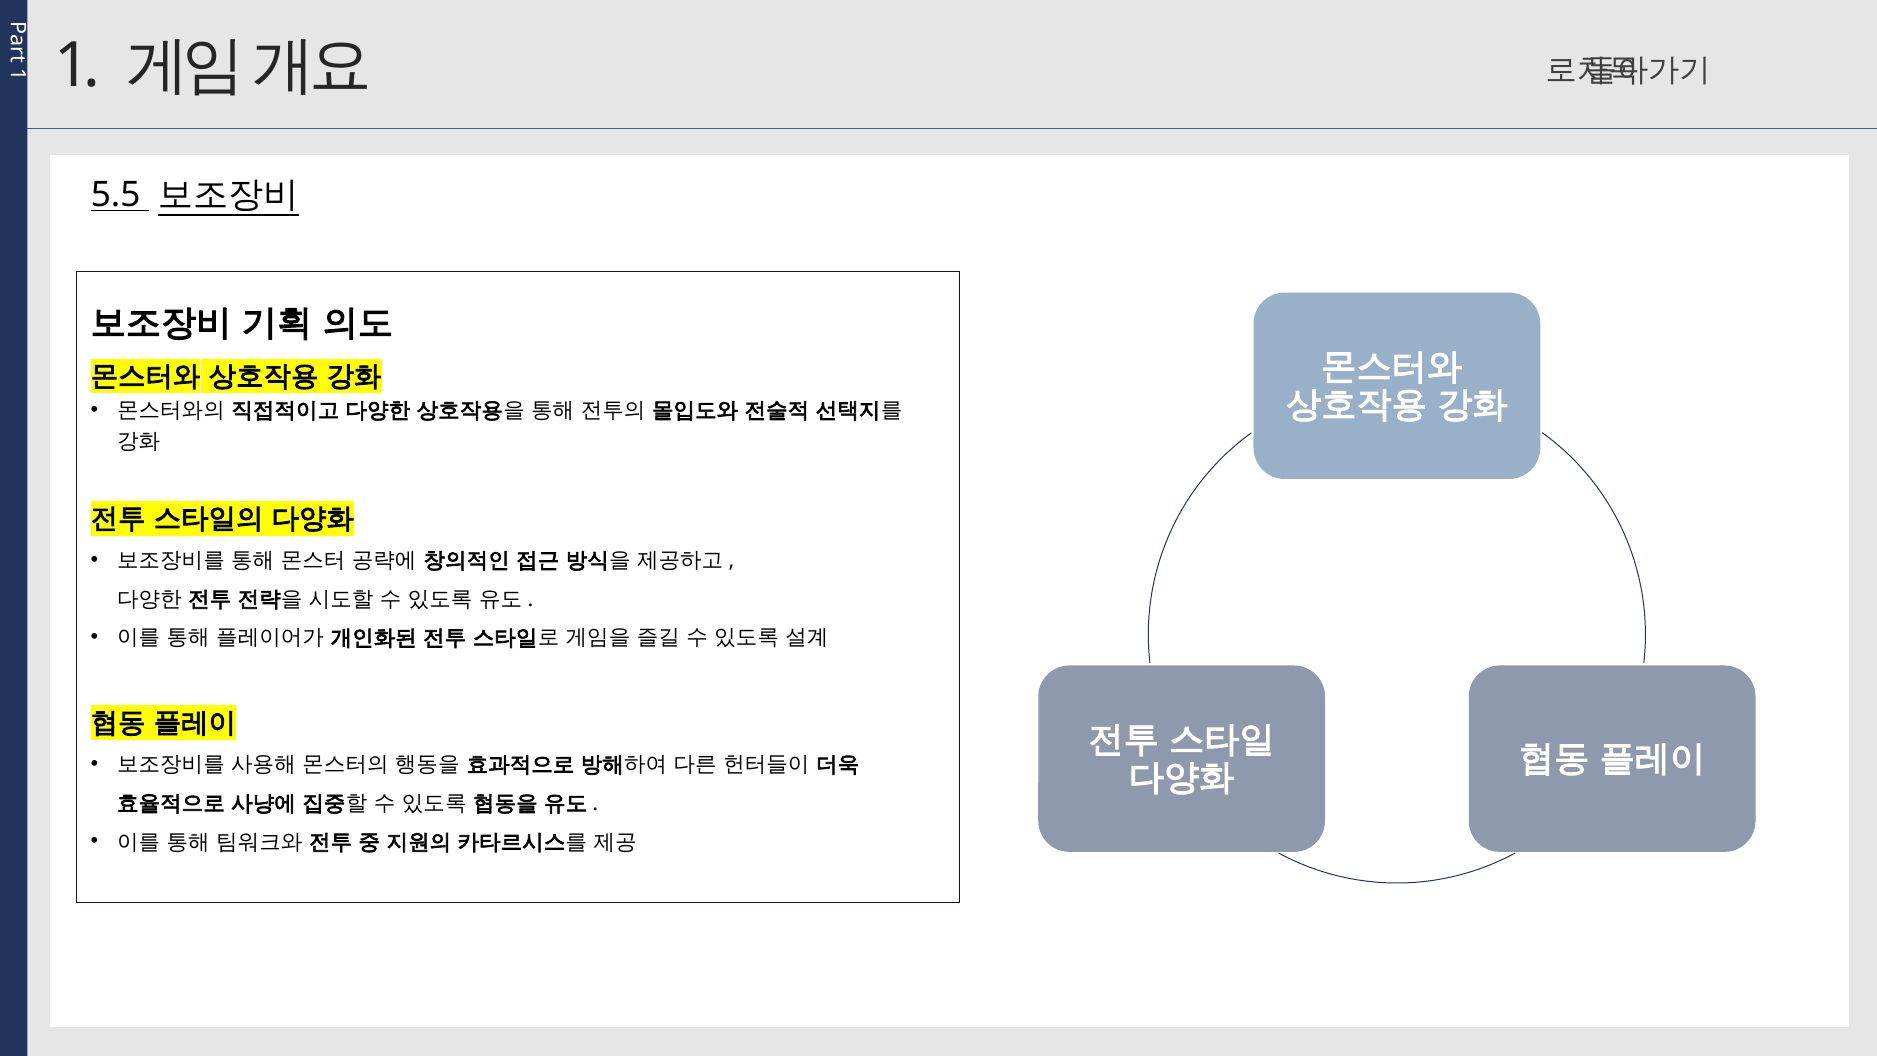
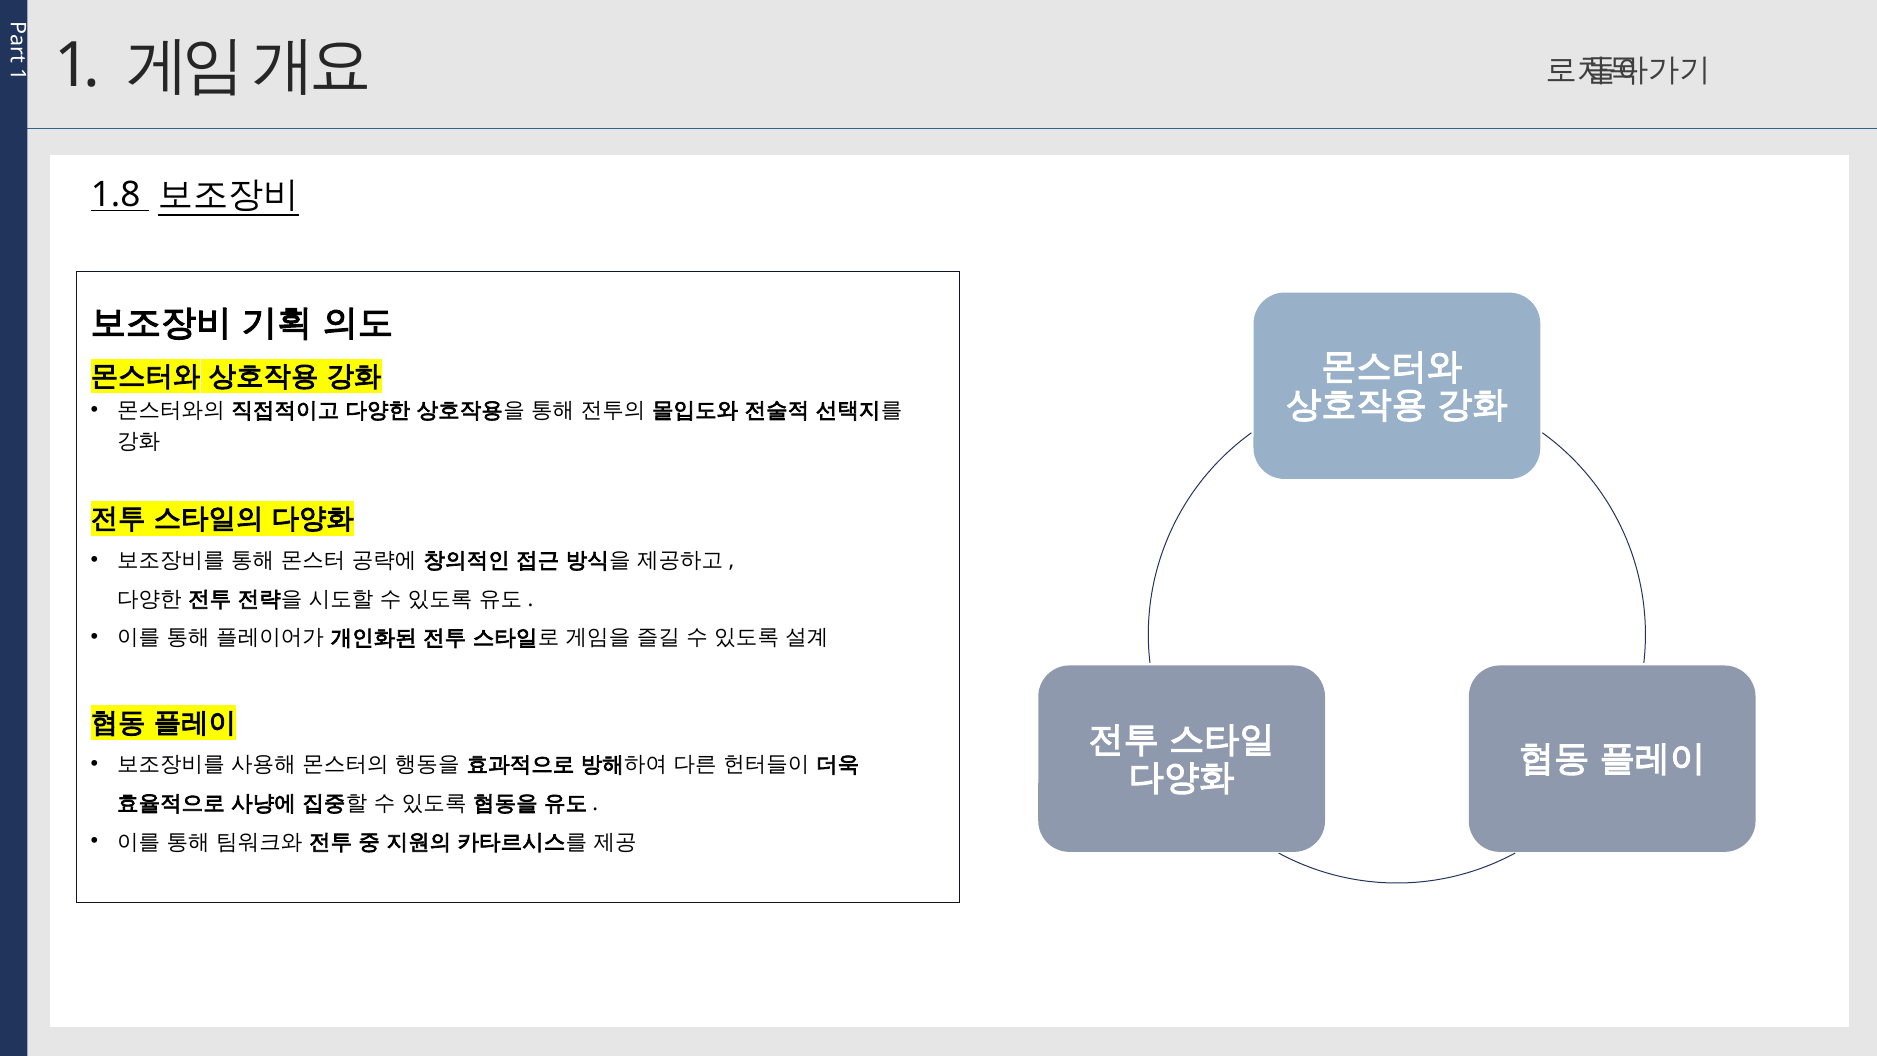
5.5: 5.5 -> 1.8
